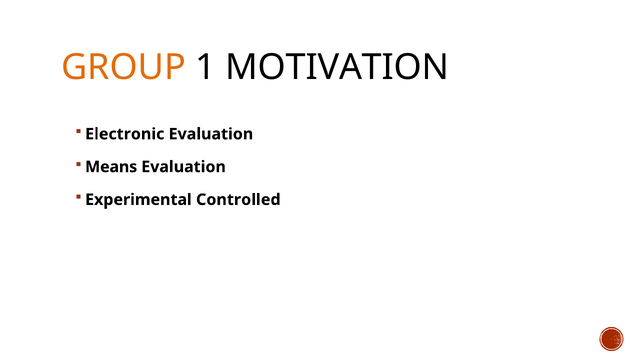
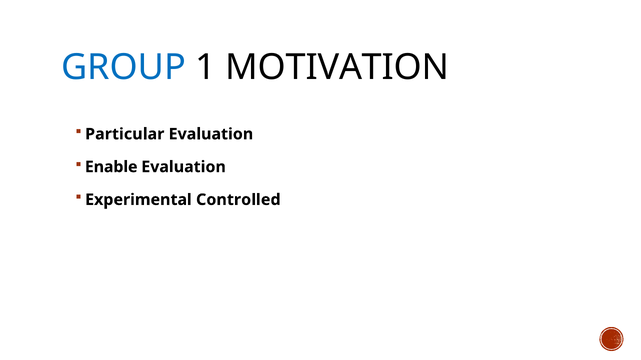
GROUP colour: orange -> blue
Electronic: Electronic -> Particular
Means: Means -> Enable
